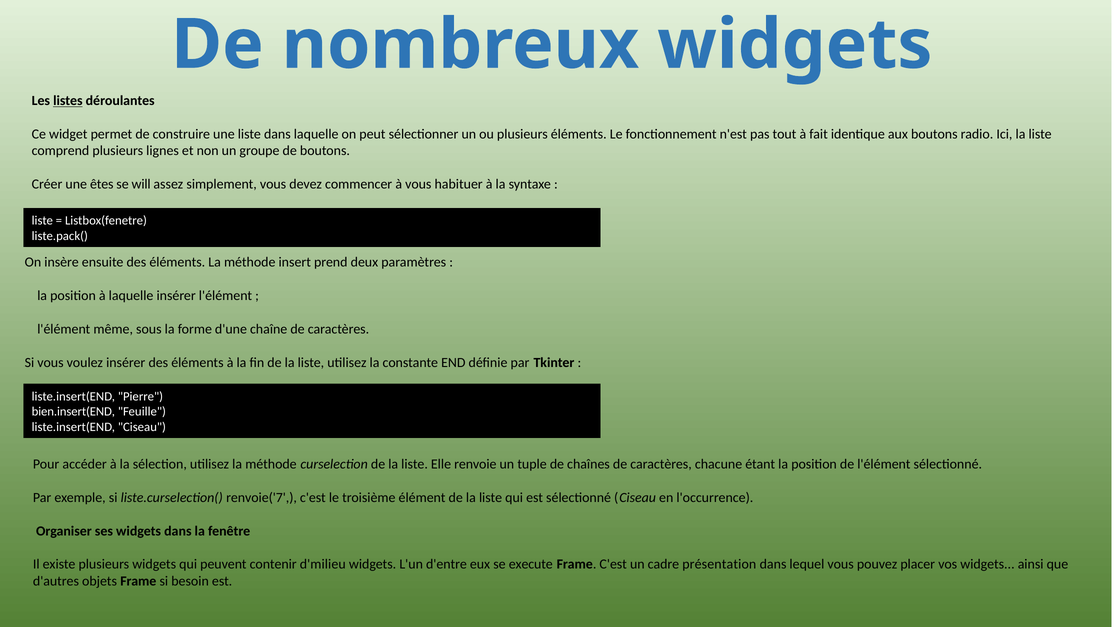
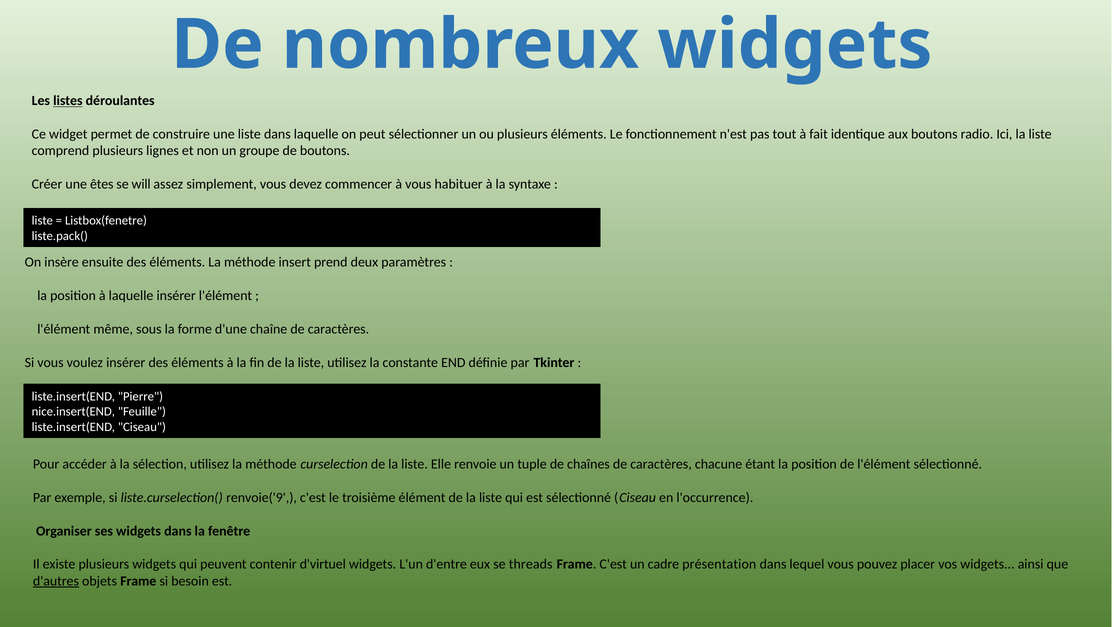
bien.insert(END: bien.insert(END -> nice.insert(END
renvoie('7: renvoie('7 -> renvoie('9
d'milieu: d'milieu -> d'virtuel
execute: execute -> threads
d'autres underline: none -> present
